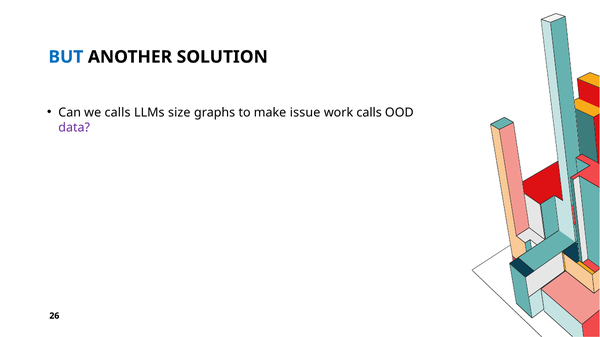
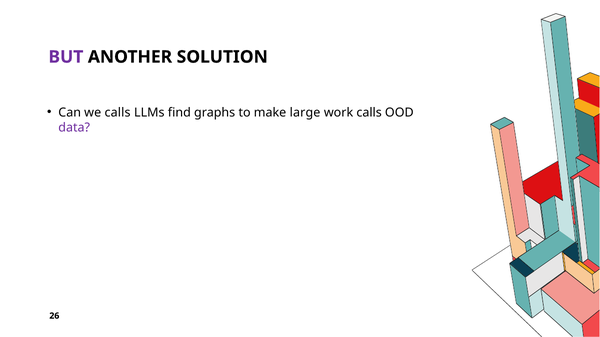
BUT colour: blue -> purple
size: size -> find
issue: issue -> large
